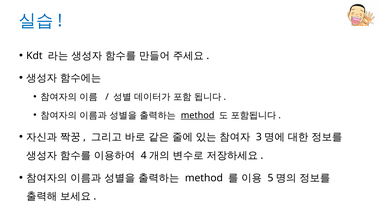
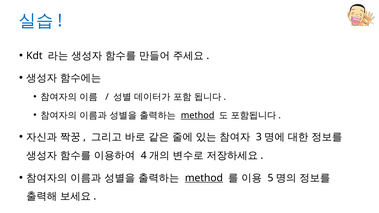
method at (204, 178) underline: none -> present
